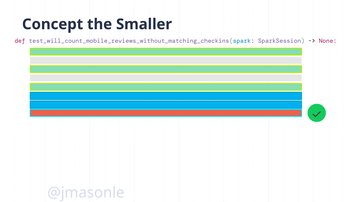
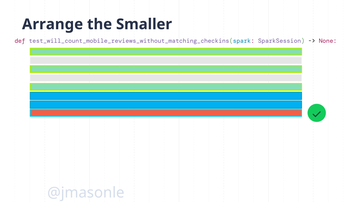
Concept: Concept -> Arrange
